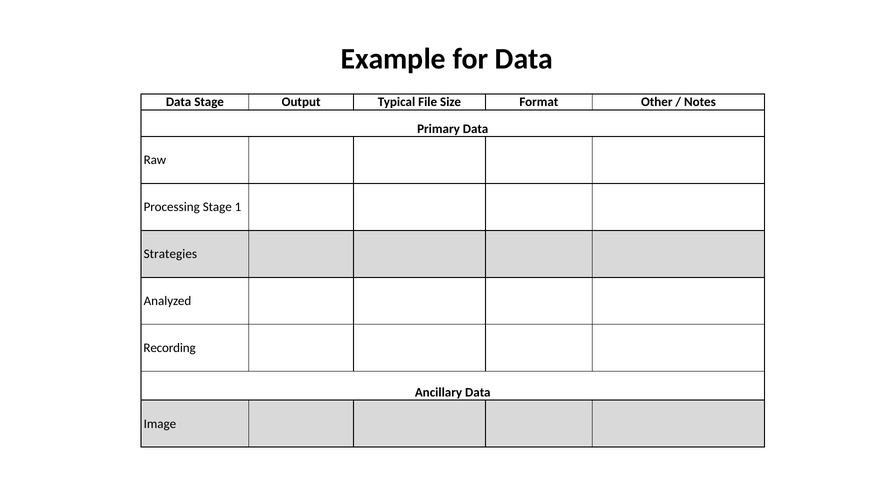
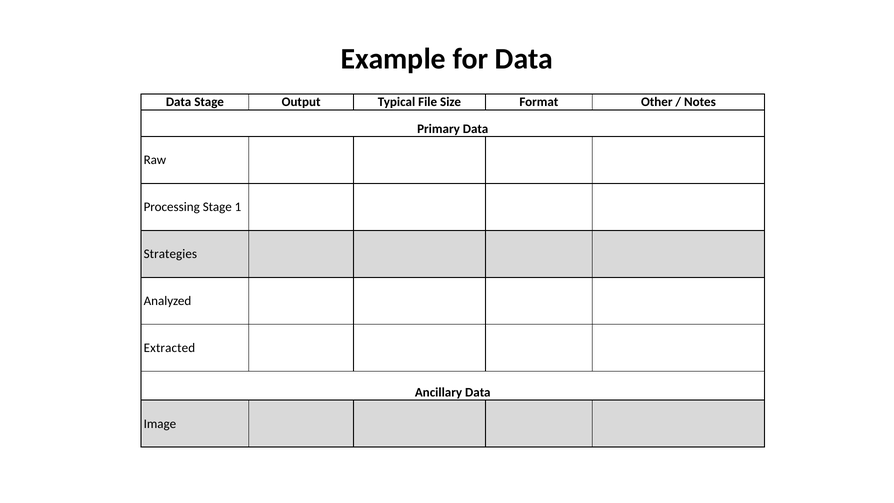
Recording: Recording -> Extracted
